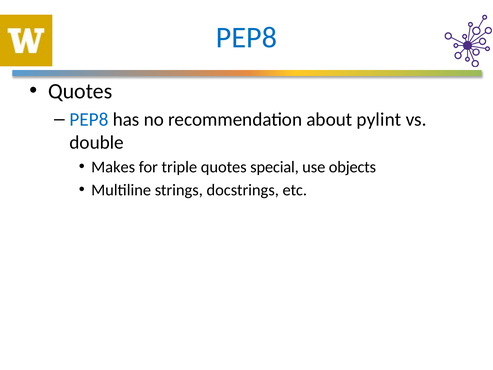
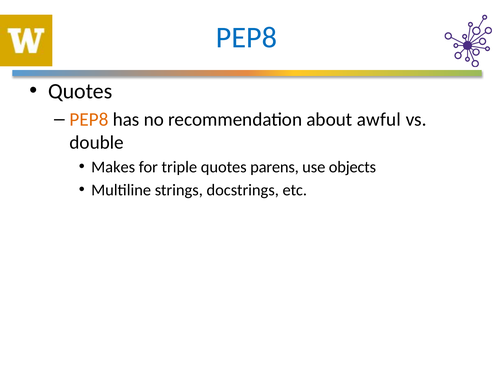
PEP8 at (89, 119) colour: blue -> orange
pylint: pylint -> awful
special: special -> parens
